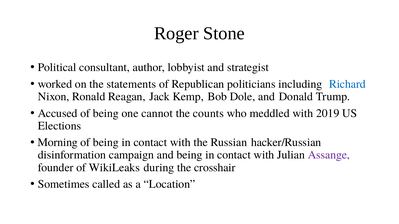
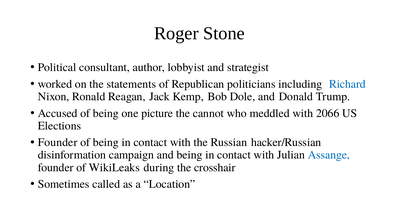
cannot: cannot -> picture
counts: counts -> cannot
2019: 2019 -> 2066
Morning at (58, 143): Morning -> Founder
Assange colour: purple -> blue
